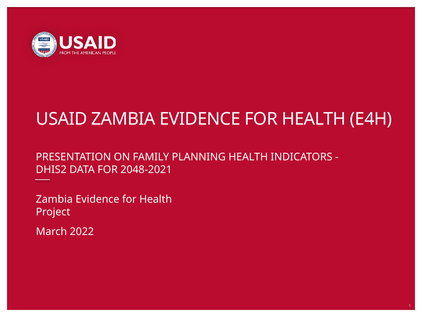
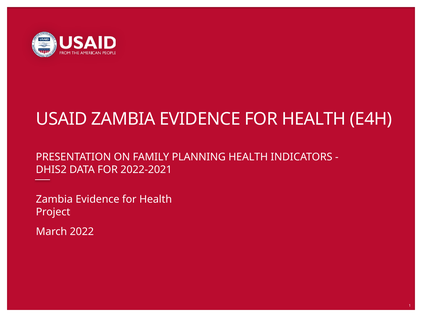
2048-2021: 2048-2021 -> 2022-2021
